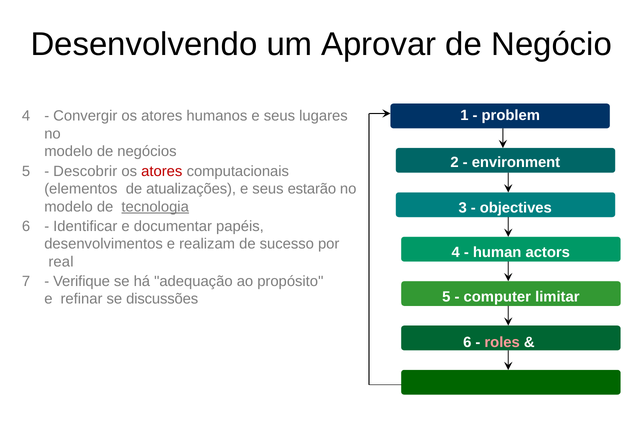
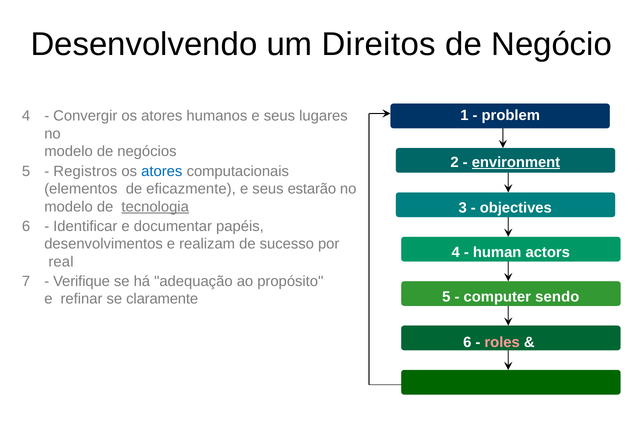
Aprovar: Aprovar -> Direitos
environment underline: none -> present
Descobrir: Descobrir -> Registros
atores at (162, 171) colour: red -> blue
atualizações: atualizações -> eficazmente
limitar: limitar -> sendo
discussões: discussões -> claramente
